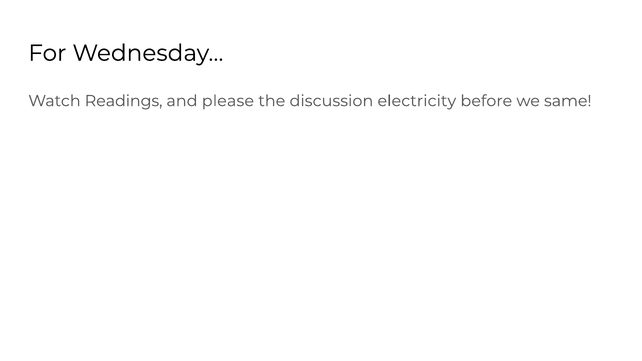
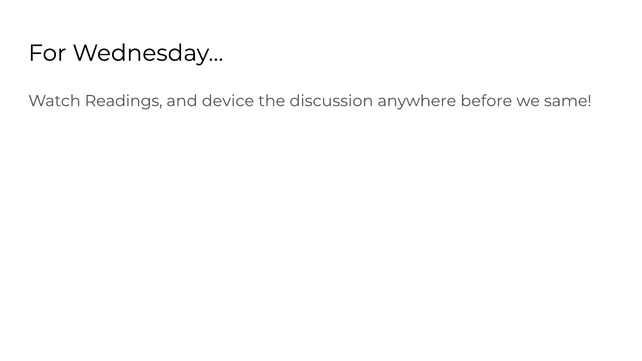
please: please -> device
electricity: electricity -> anywhere
